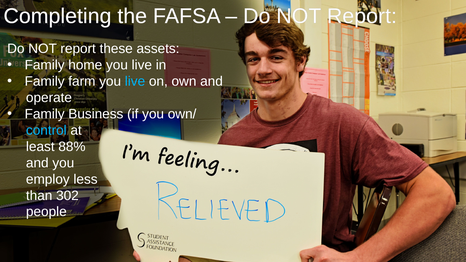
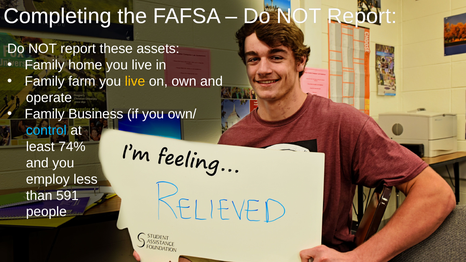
live at (135, 81) colour: light blue -> yellow
88%: 88% -> 74%
302: 302 -> 591
